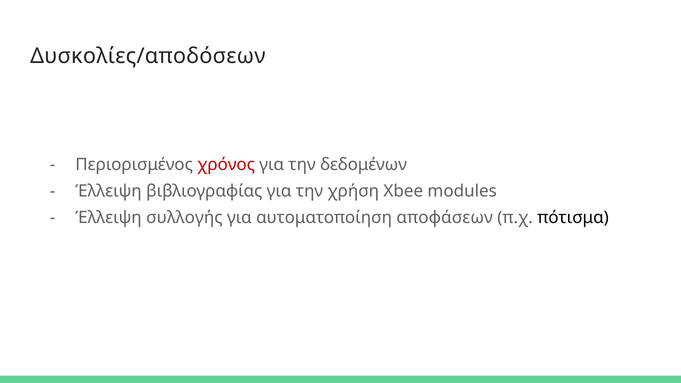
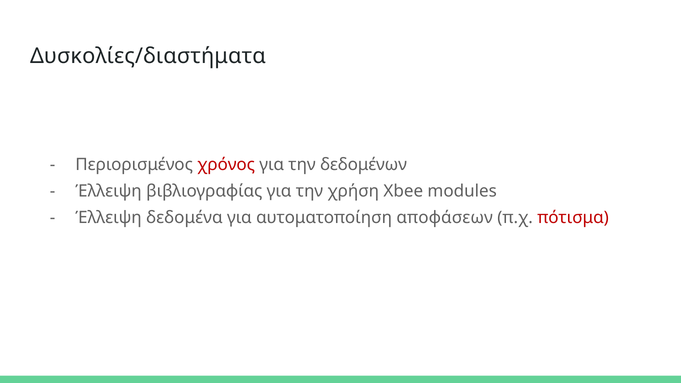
Δυσκολίες/αποδόσεων: Δυσκολίες/αποδόσεων -> Δυσκολίες/διαστήματα
συλλογής: συλλογής -> δεδομένα
πότισμα colour: black -> red
